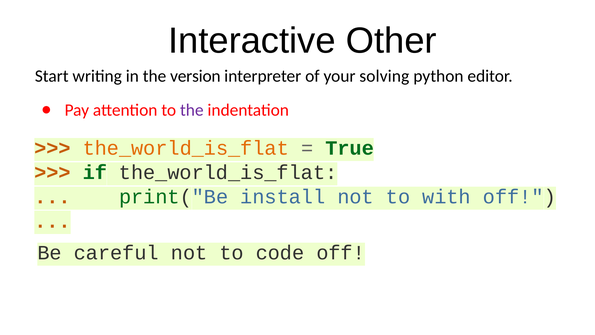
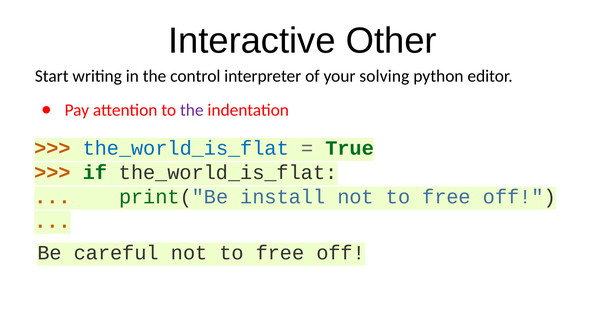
version: version -> control
the_world_is_flat at (186, 148) colour: orange -> blue
with at (447, 197): with -> free
careful not to code: code -> free
